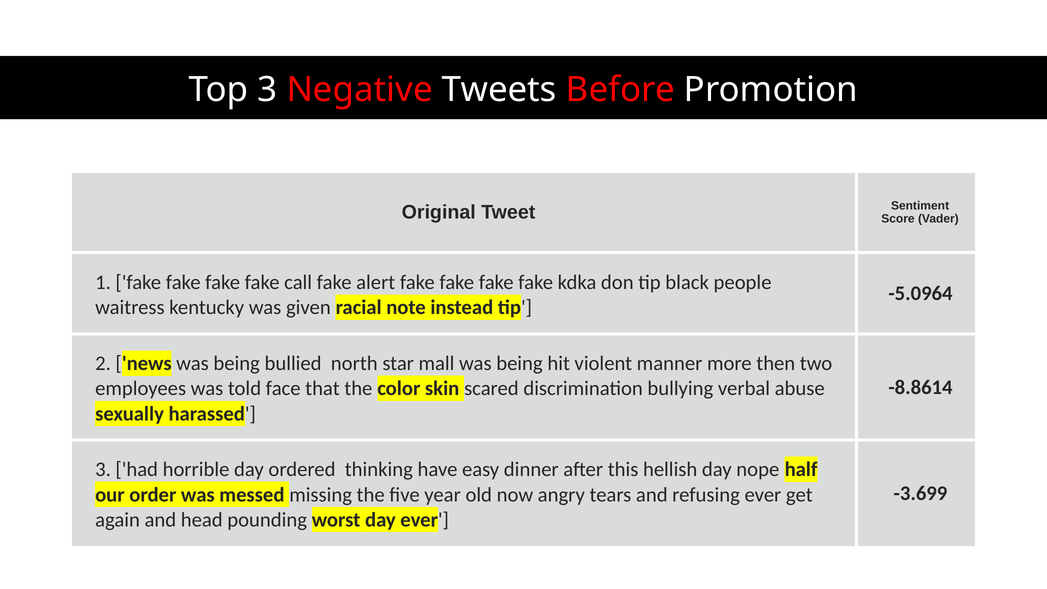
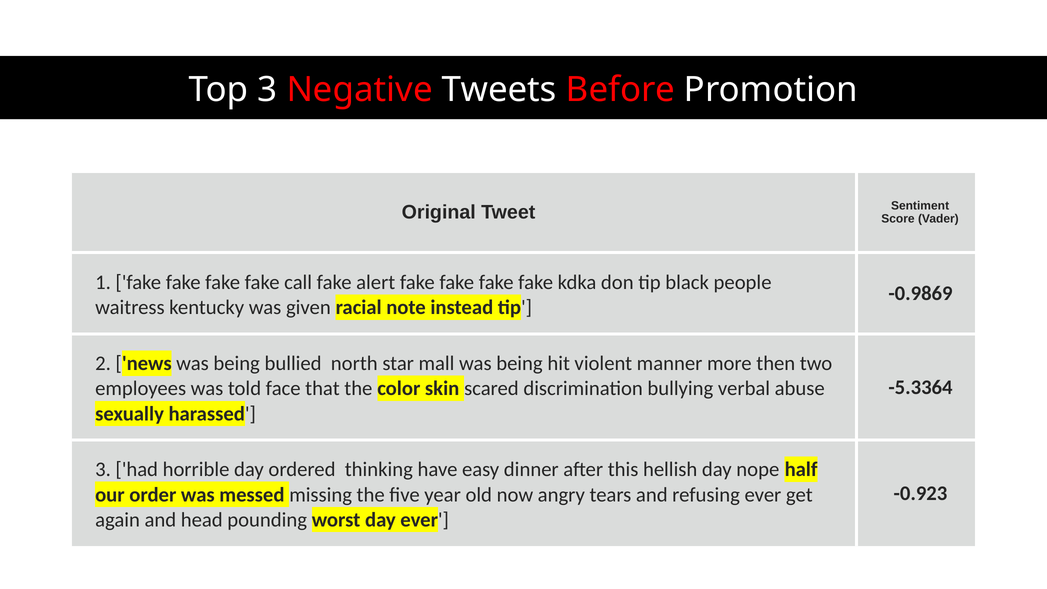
-5.0964: -5.0964 -> -0.9869
-8.8614: -8.8614 -> -5.3364
-3.699: -3.699 -> -0.923
